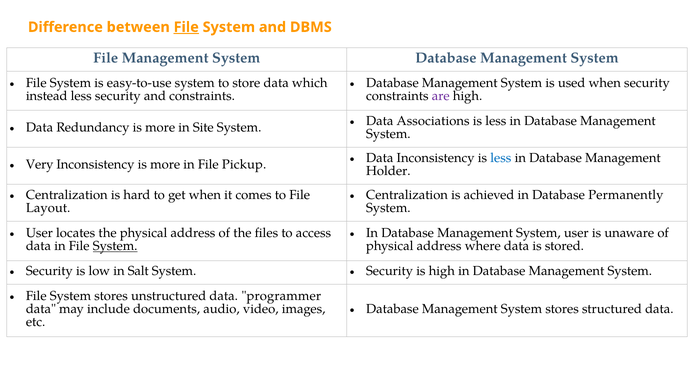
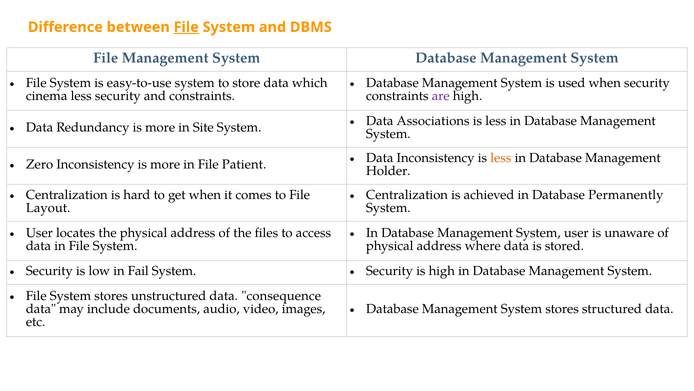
instead: instead -> cinema
less at (501, 158) colour: blue -> orange
Very: Very -> Zero
Pickup: Pickup -> Patient
System at (115, 246) underline: present -> none
Salt: Salt -> Fail
programmer: programmer -> consequence
